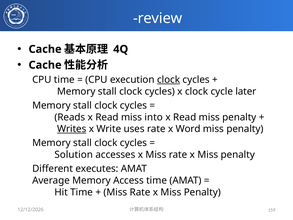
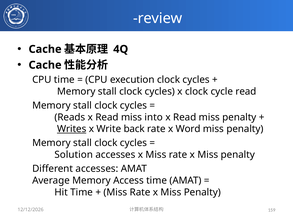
clock at (169, 80) underline: present -> none
cycle later: later -> read
uses: uses -> back
Different executes: executes -> accesses
